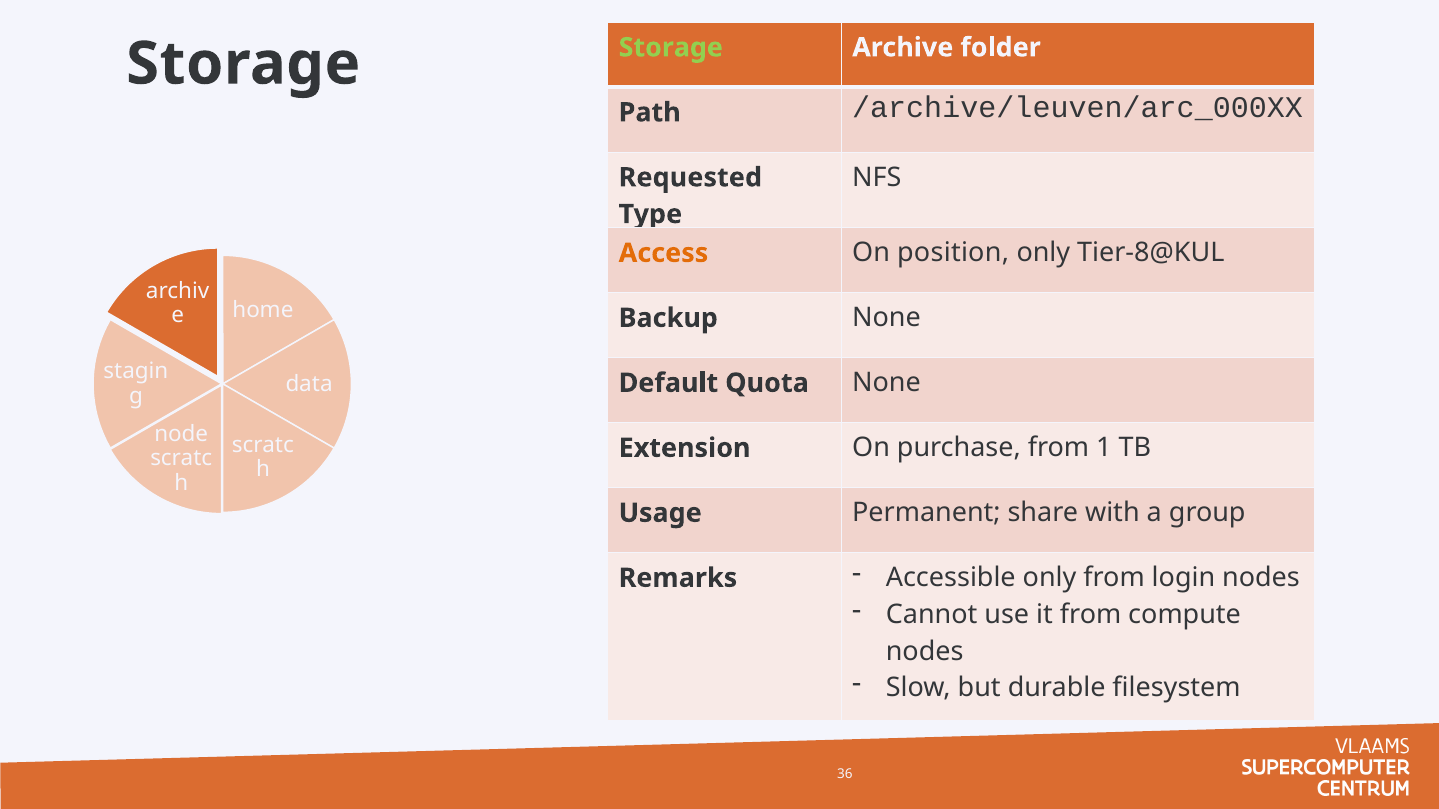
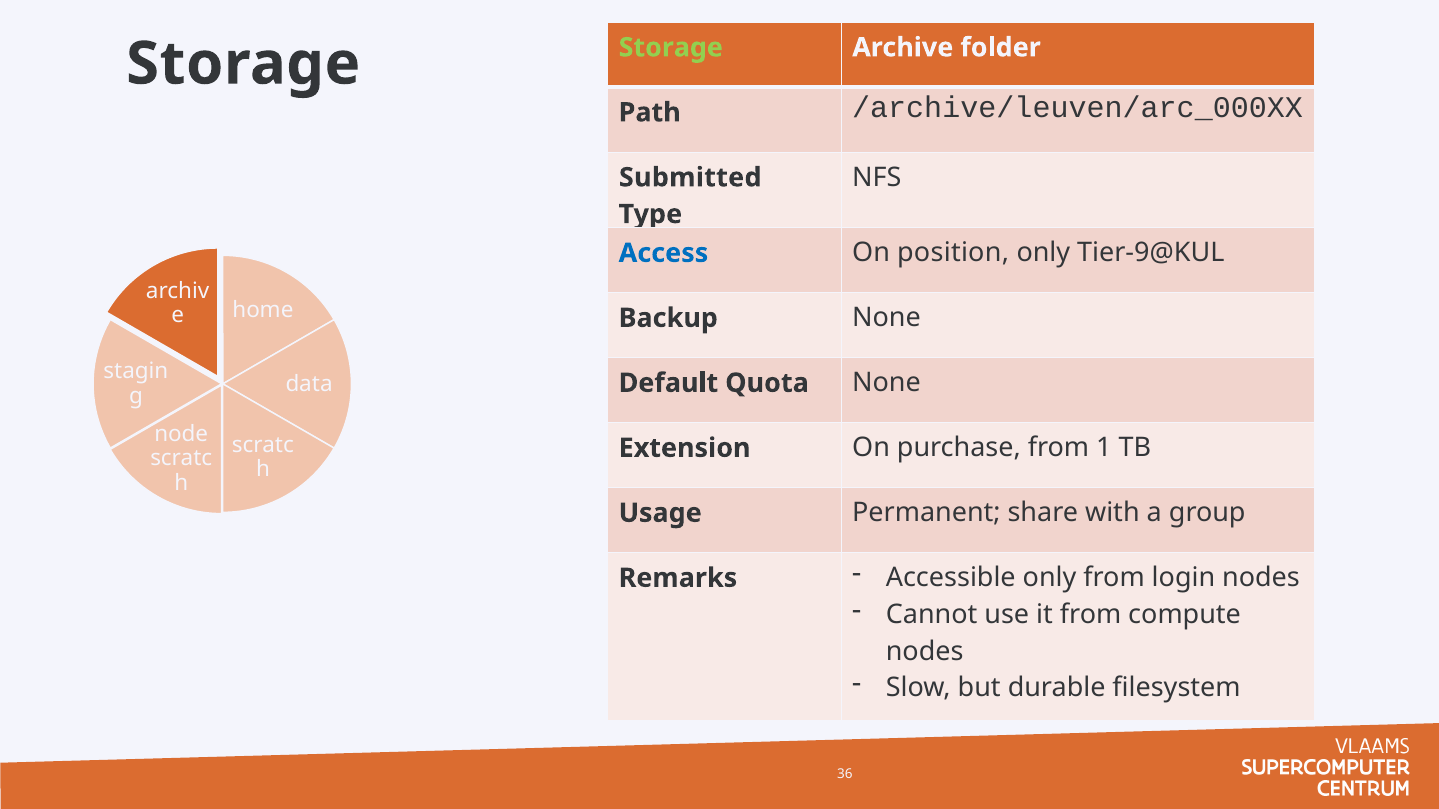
Requested: Requested -> Submitted
Access colour: orange -> blue
Tier-8@KUL: Tier-8@KUL -> Tier-9@KUL
